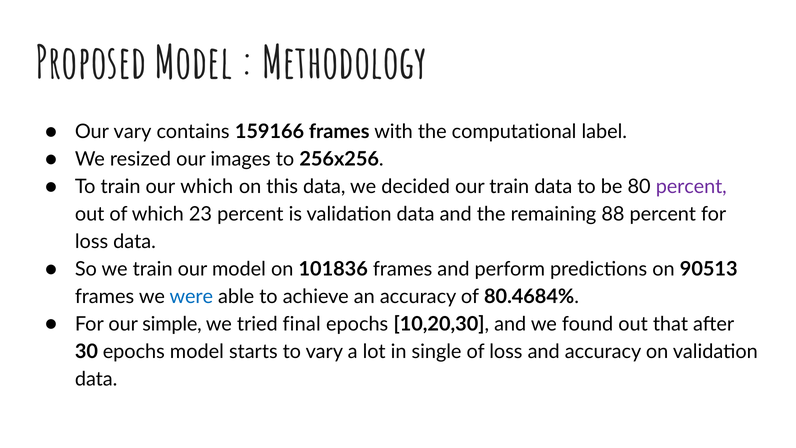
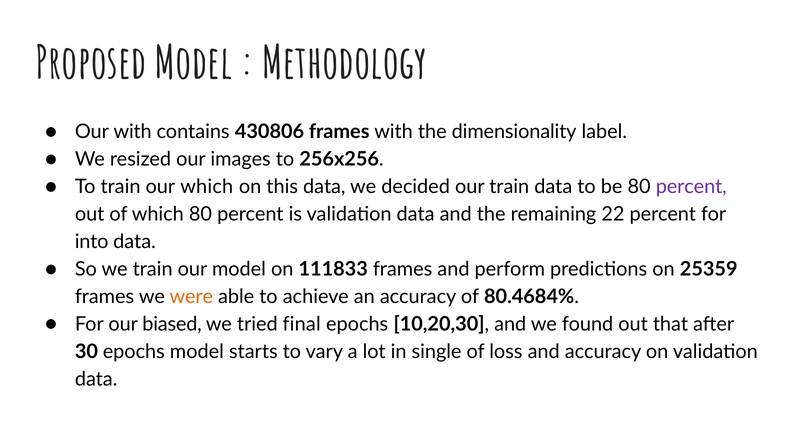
Our vary: vary -> with
159166: 159166 -> 430806
computational: computational -> dimensionality
which 23: 23 -> 80
88: 88 -> 22
loss at (92, 242): loss -> into
101836: 101836 -> 111833
90513: 90513 -> 25359
were colour: blue -> orange
simple: simple -> biased
